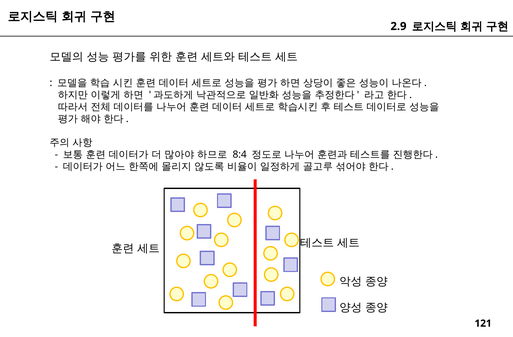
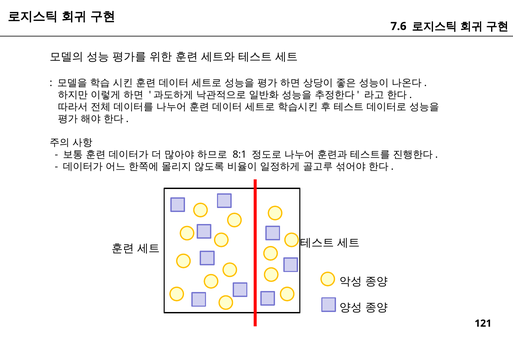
2.9: 2.9 -> 7.6
8:4: 8:4 -> 8:1
